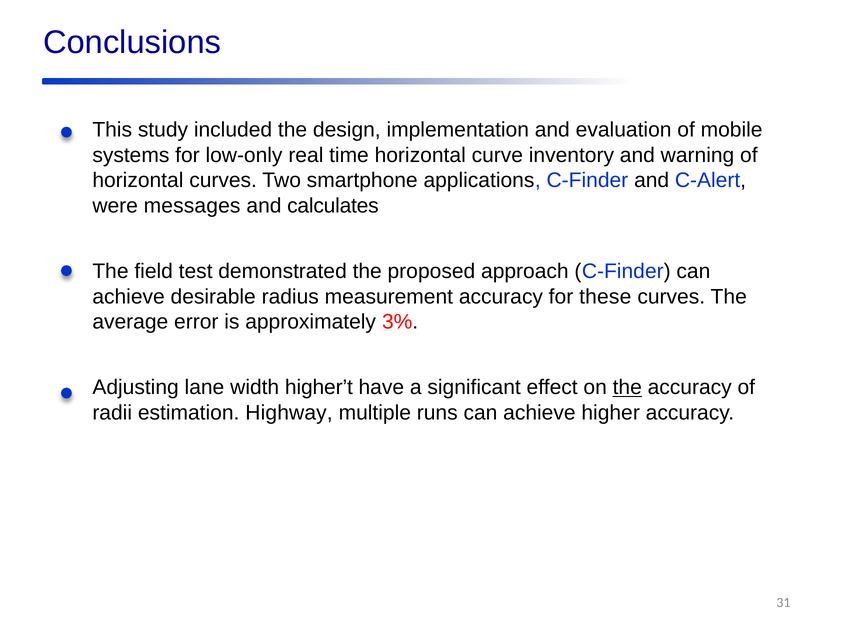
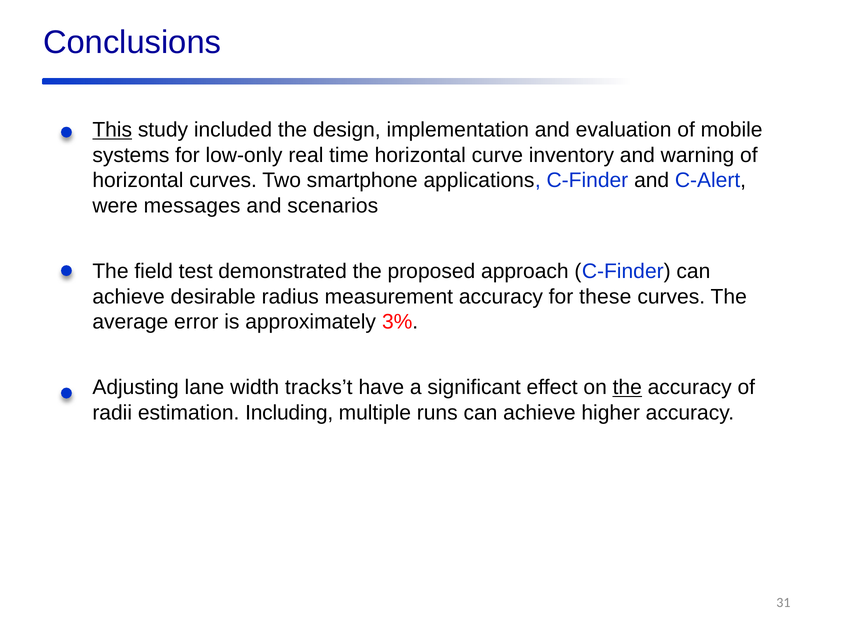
This underline: none -> present
calculates: calculates -> scenarios
higher’t: higher’t -> tracks’t
Highway: Highway -> Including
